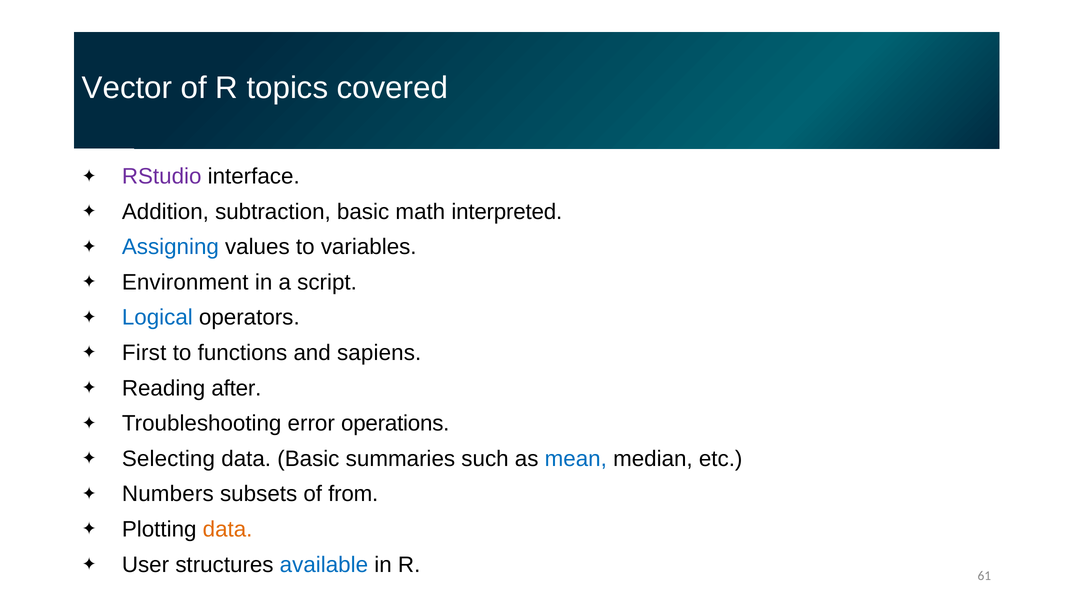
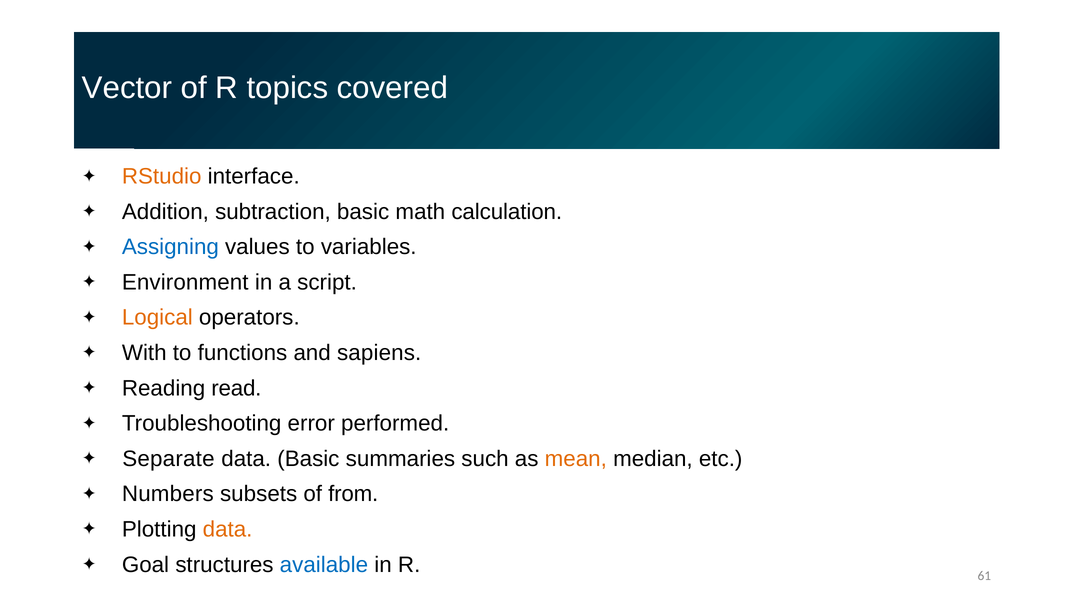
RStudio colour: purple -> orange
interpreted: interpreted -> calculation
Logical colour: blue -> orange
First: First -> With
after: after -> read
operations: operations -> performed
Selecting: Selecting -> Separate
mean colour: blue -> orange
User: User -> Goal
